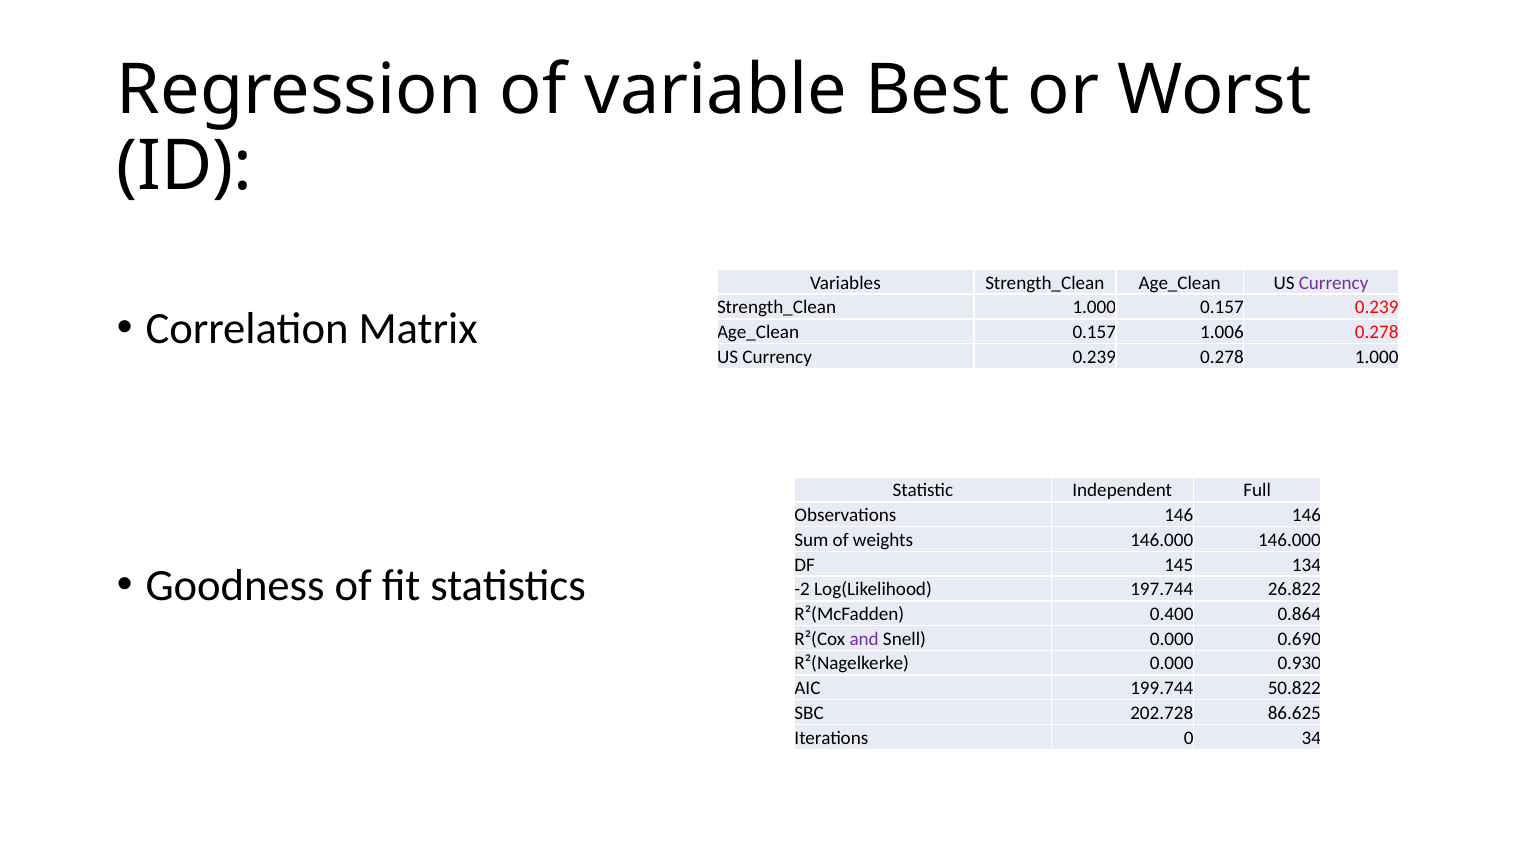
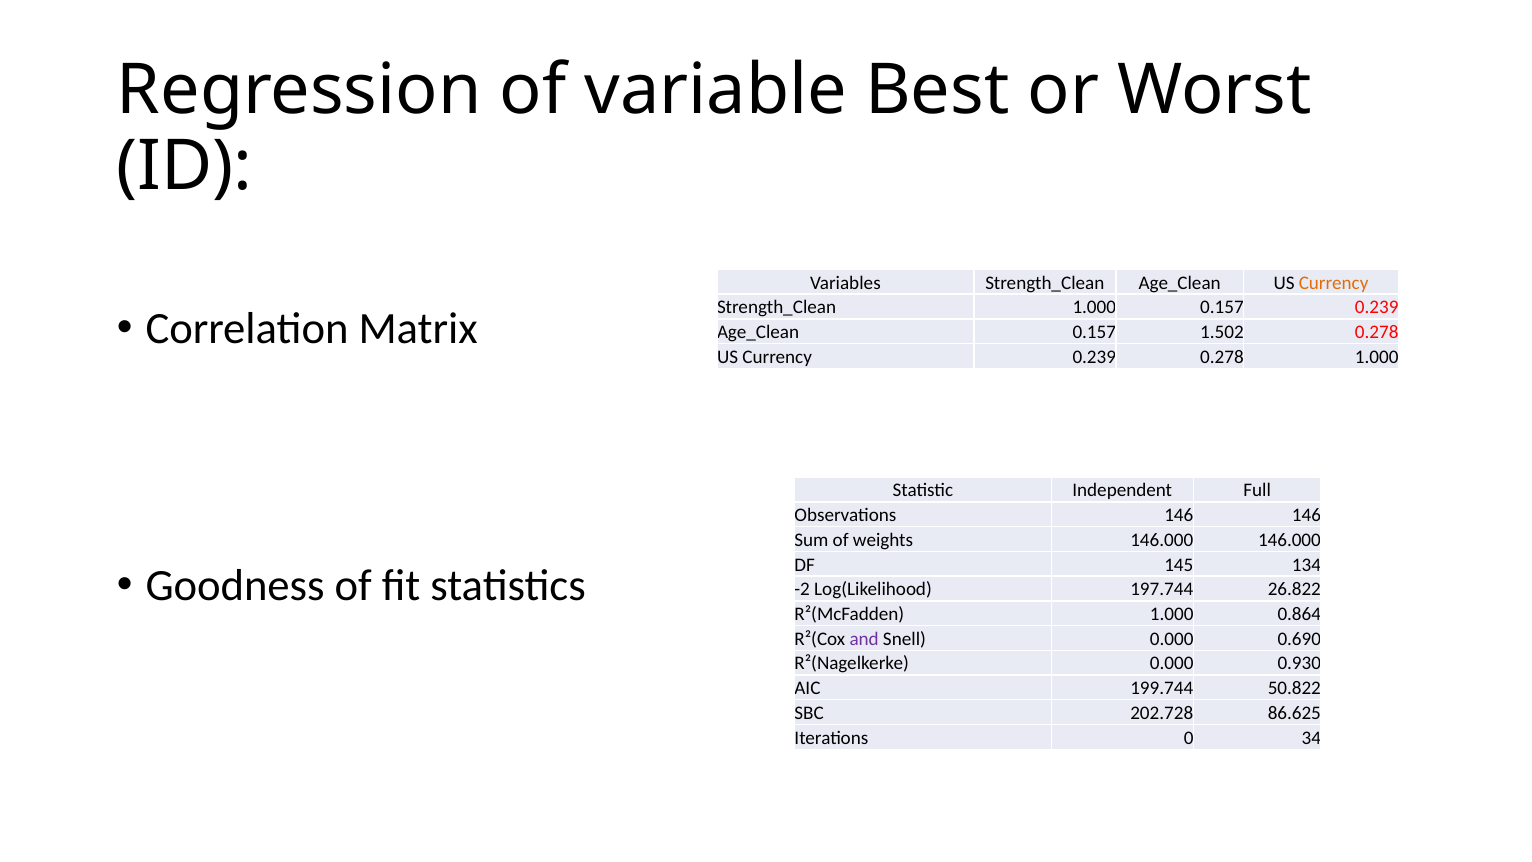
Currency at (1334, 283) colour: purple -> orange
1.006: 1.006 -> 1.502
R²(McFadden 0.400: 0.400 -> 1.000
